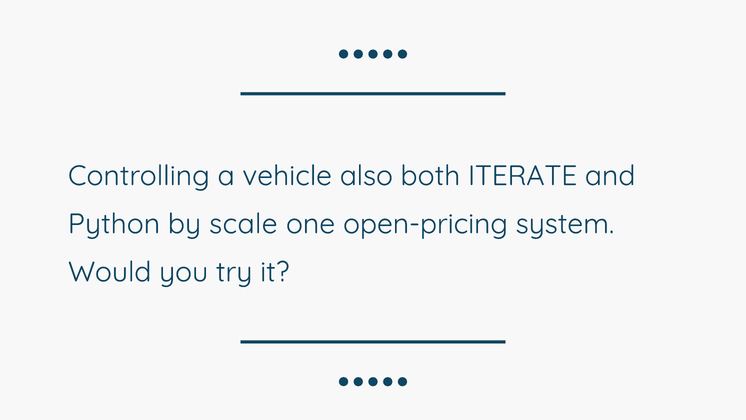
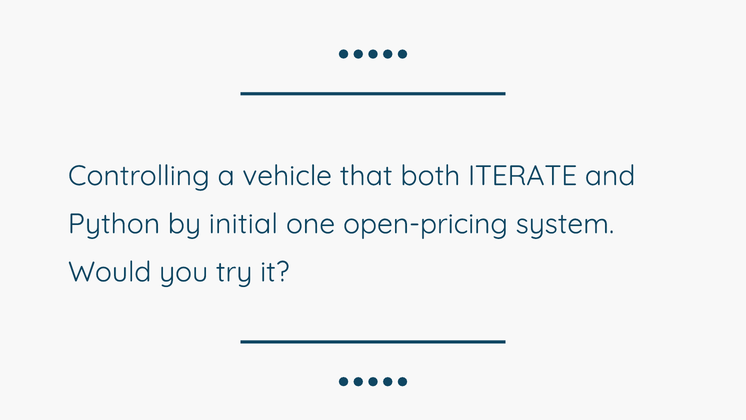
also: also -> that
scale: scale -> initial
